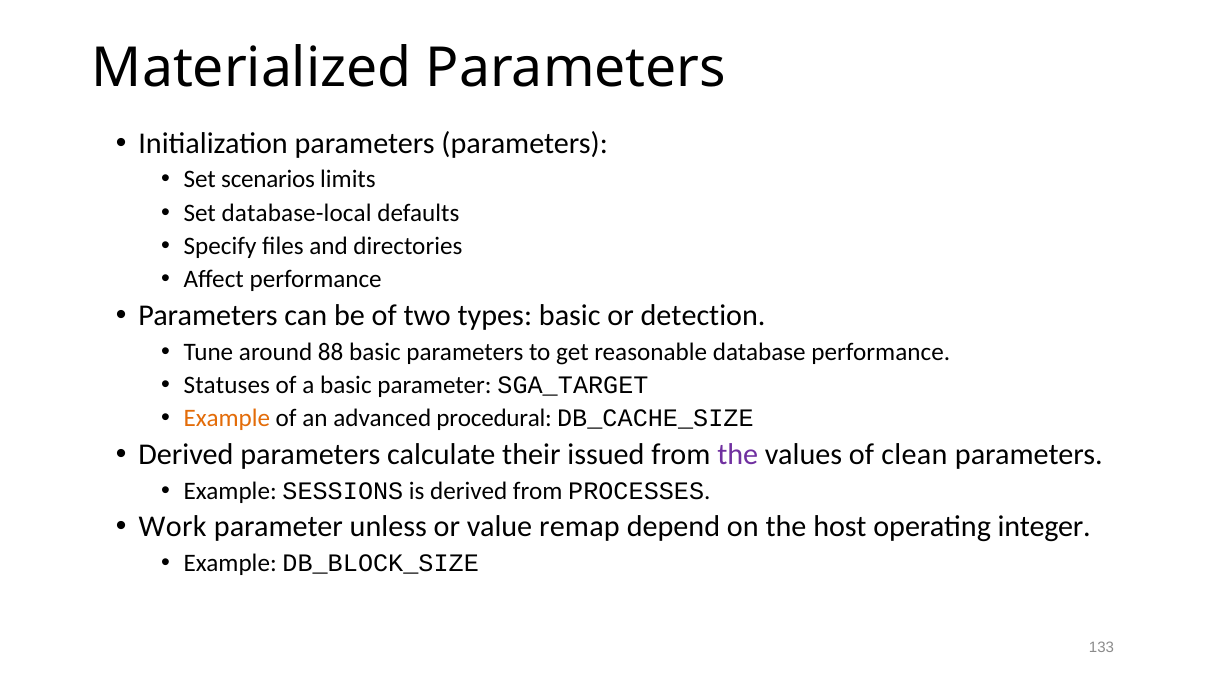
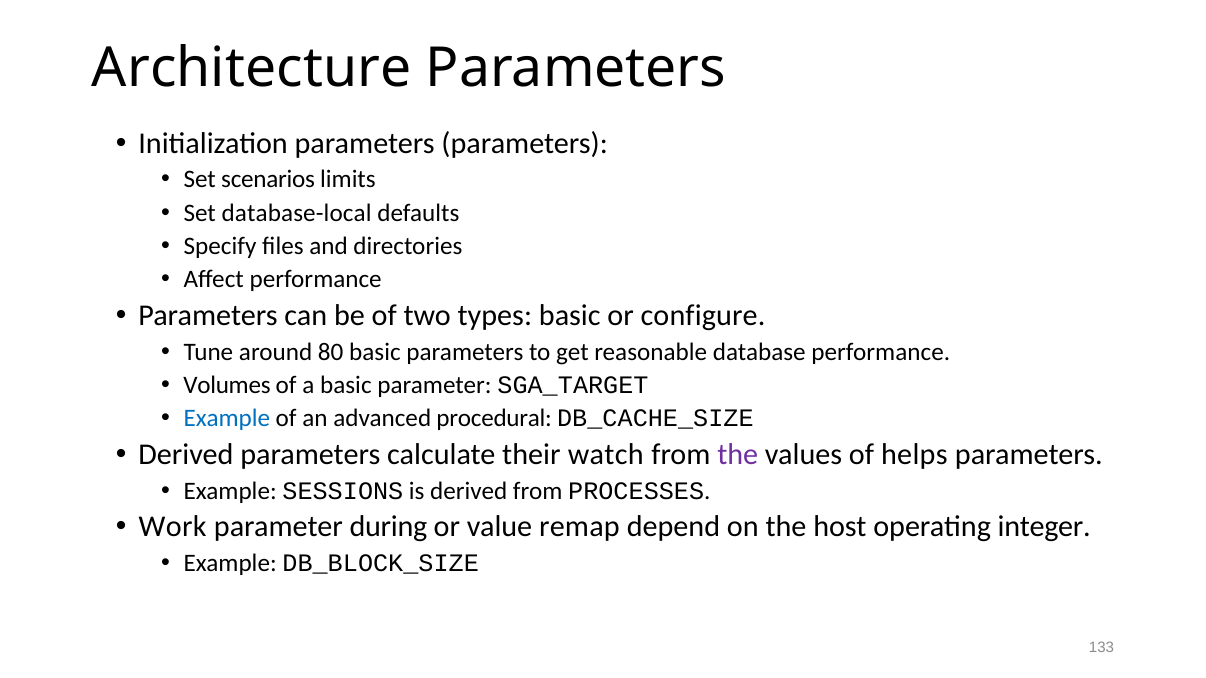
Materialized: Materialized -> Architecture
detection: detection -> configure
88: 88 -> 80
Statuses: Statuses -> Volumes
Example at (227, 419) colour: orange -> blue
issued: issued -> watch
clean: clean -> helps
unless: unless -> during
